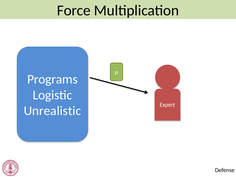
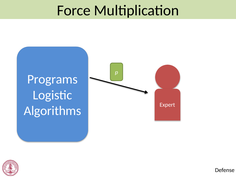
Unrealistic: Unrealistic -> Algorithms
